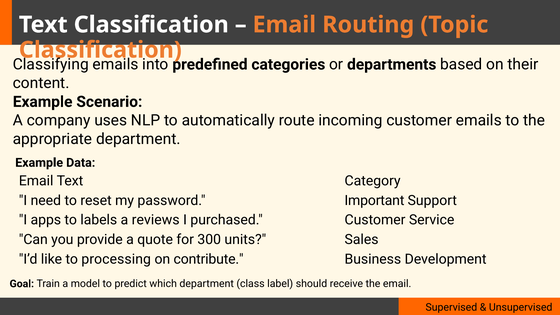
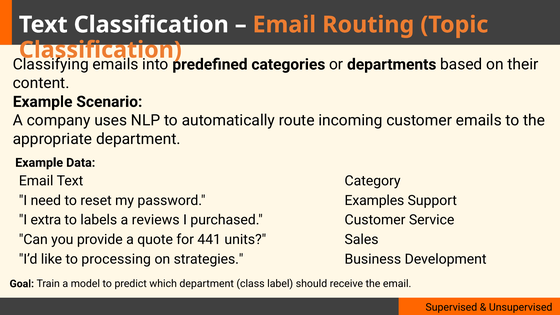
Important: Important -> Examples
apps: apps -> extra
300: 300 -> 441
contribute: contribute -> strategies
